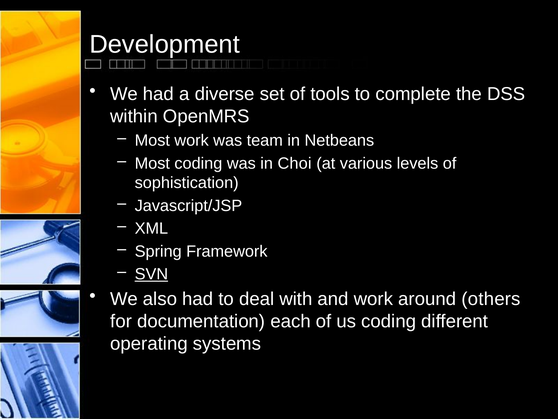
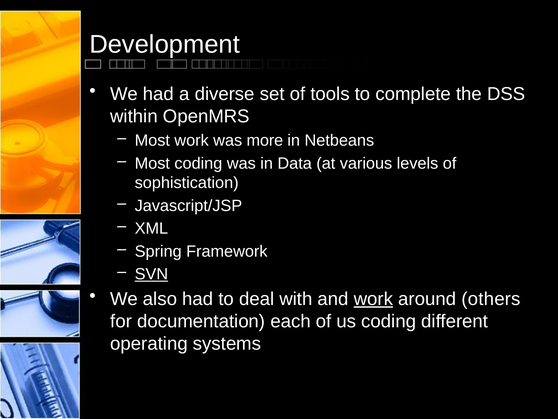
team: team -> more
Choi: Choi -> Data
work at (373, 299) underline: none -> present
